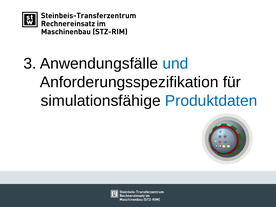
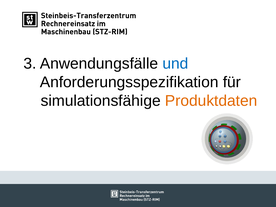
Produktdaten colour: blue -> orange
